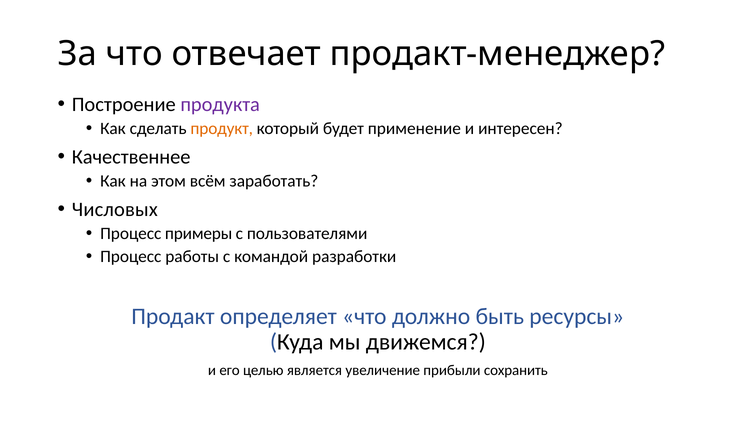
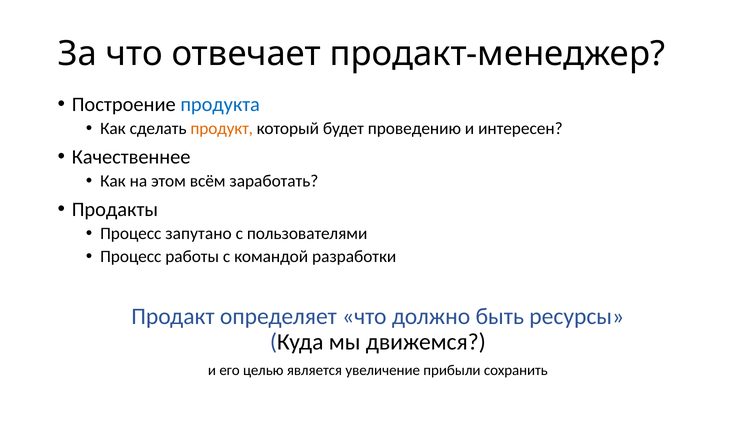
продукта colour: purple -> blue
применение: применение -> проведению
Числовых: Числовых -> Продакты
примеры: примеры -> запутано
